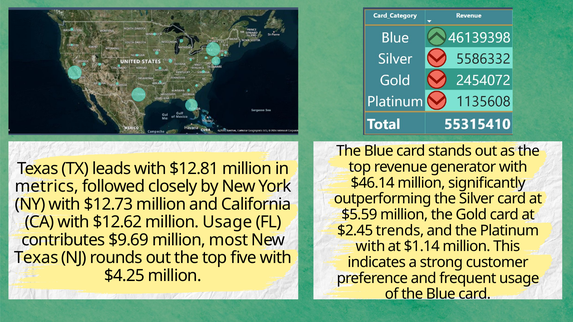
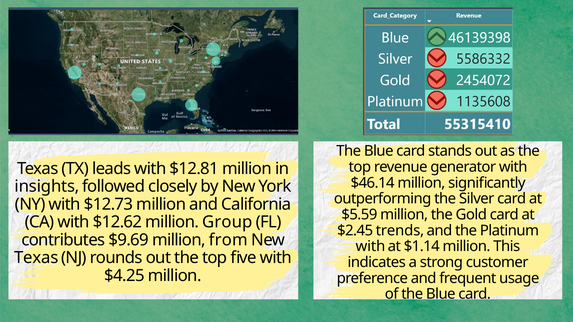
metrics: metrics -> insights
million Usage: Usage -> Group
most: most -> from
